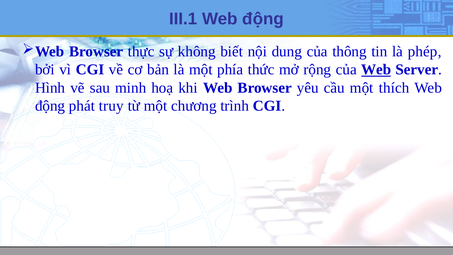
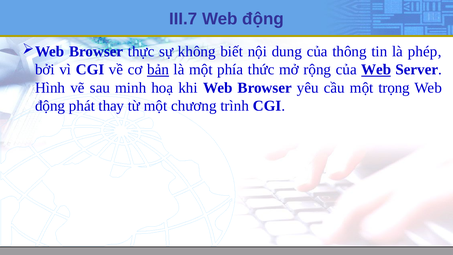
III.1: III.1 -> III.7
bản underline: none -> present
thích: thích -> trọng
truy: truy -> thay
